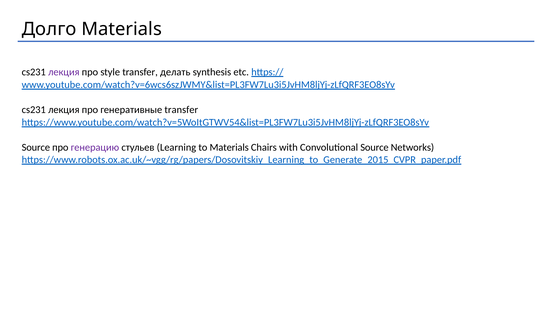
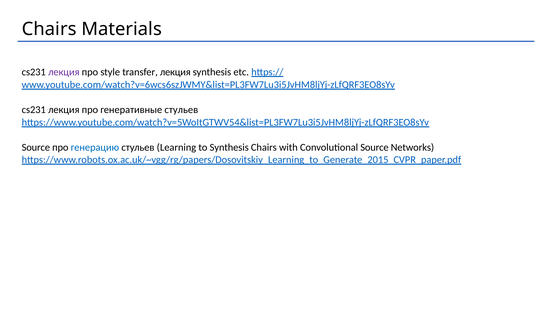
Долго at (49, 29): Долго -> Chairs
transfer делать: делать -> лекция
генеративные transfer: transfer -> стульев
генерацию colour: purple -> blue
to Materials: Materials -> Synthesis
